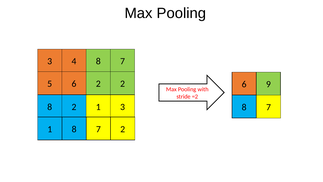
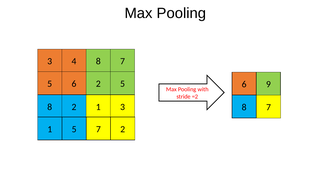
2 2: 2 -> 5
1 8: 8 -> 5
